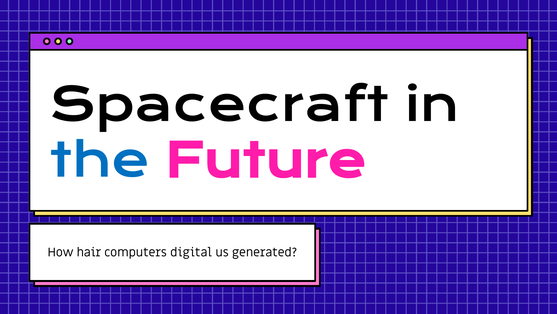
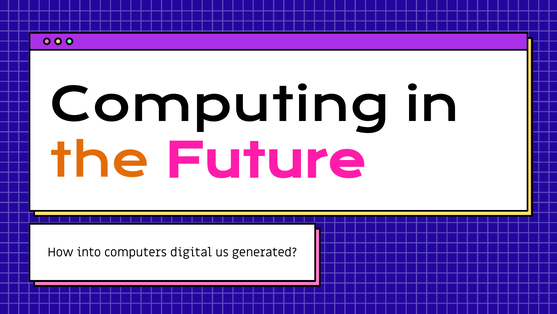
Spacecraft: Spacecraft -> Computing
the colour: blue -> orange
hair: hair -> into
